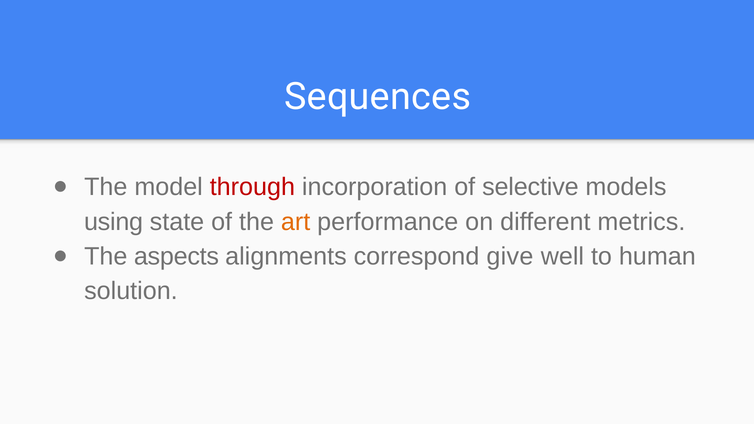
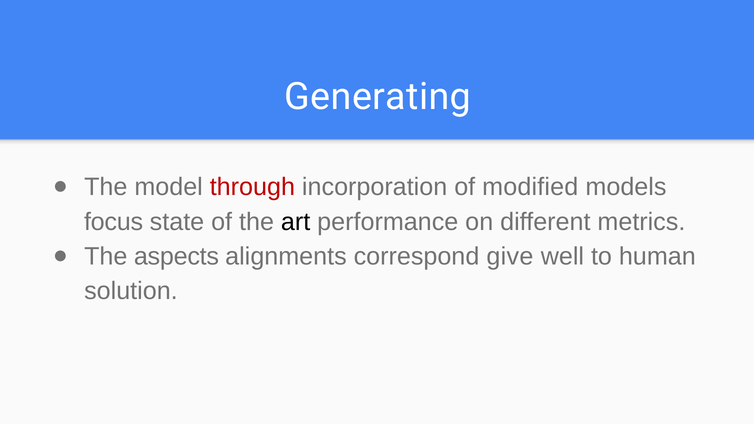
Sequences: Sequences -> Generating
selective: selective -> modified
using: using -> focus
art colour: orange -> black
